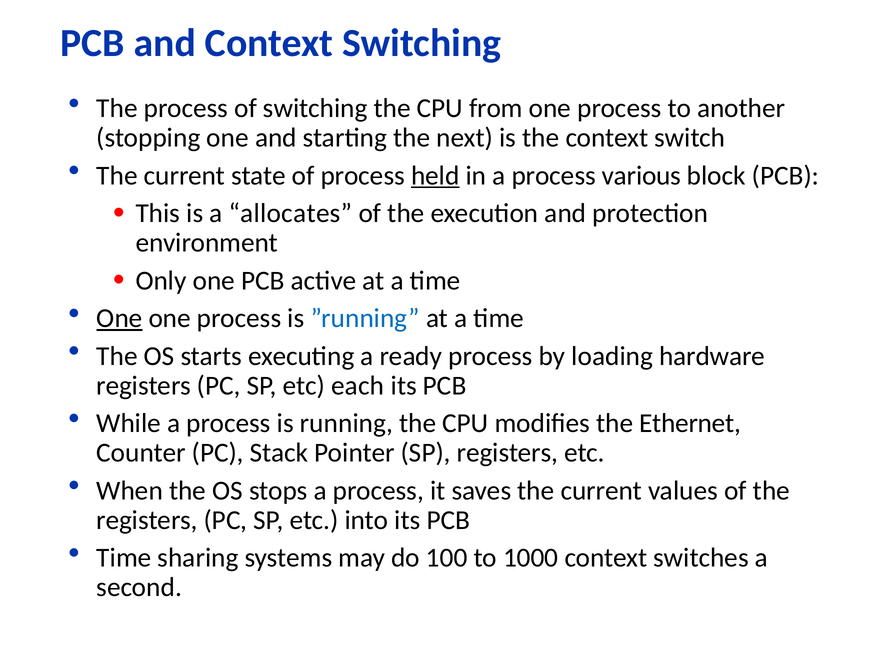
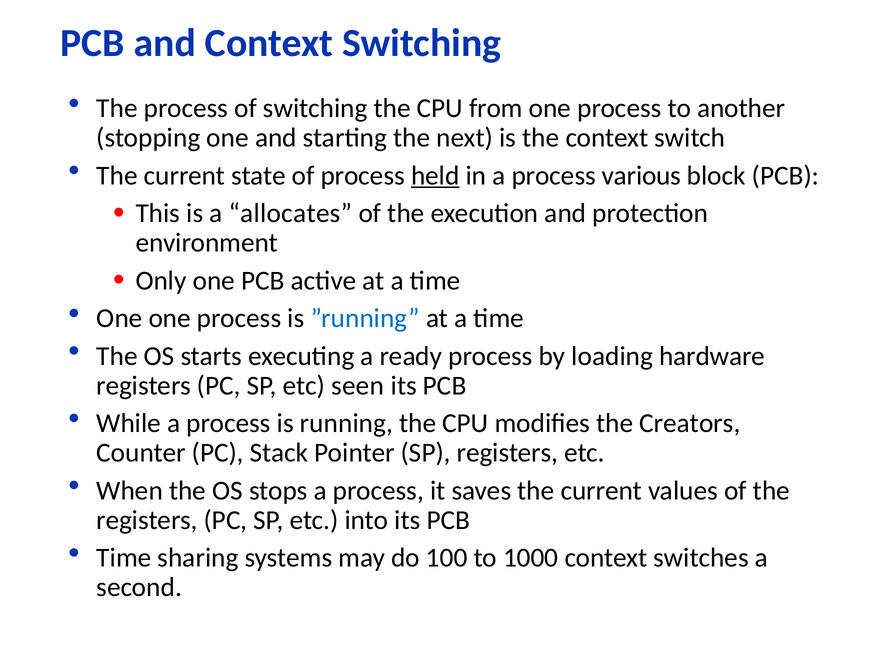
One at (119, 318) underline: present -> none
each: each -> seen
Ethernet: Ethernet -> Creators
